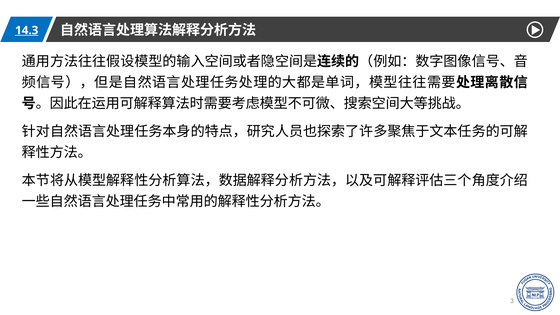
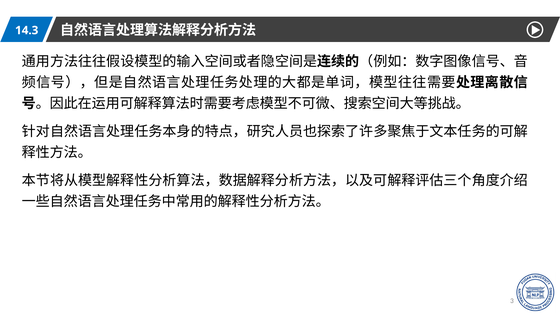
14.3 underline: present -> none
